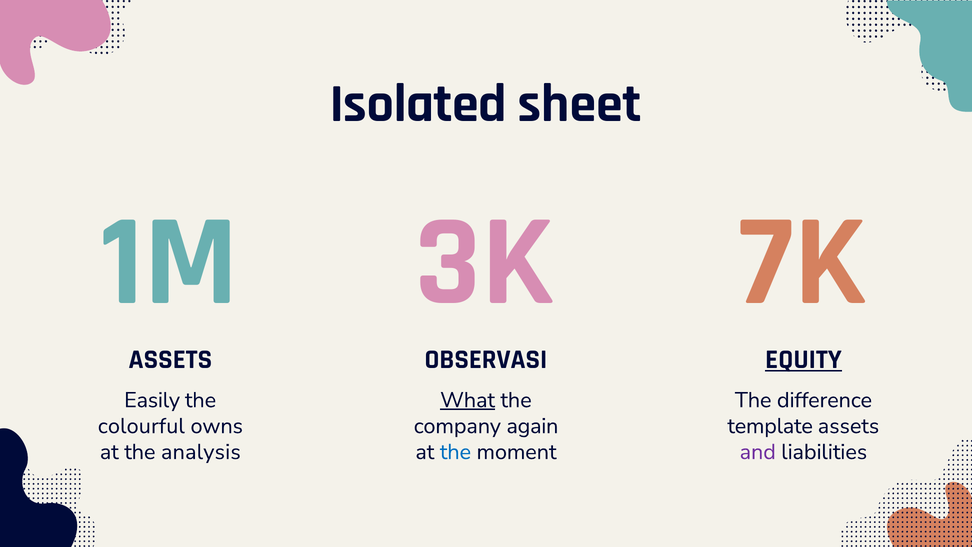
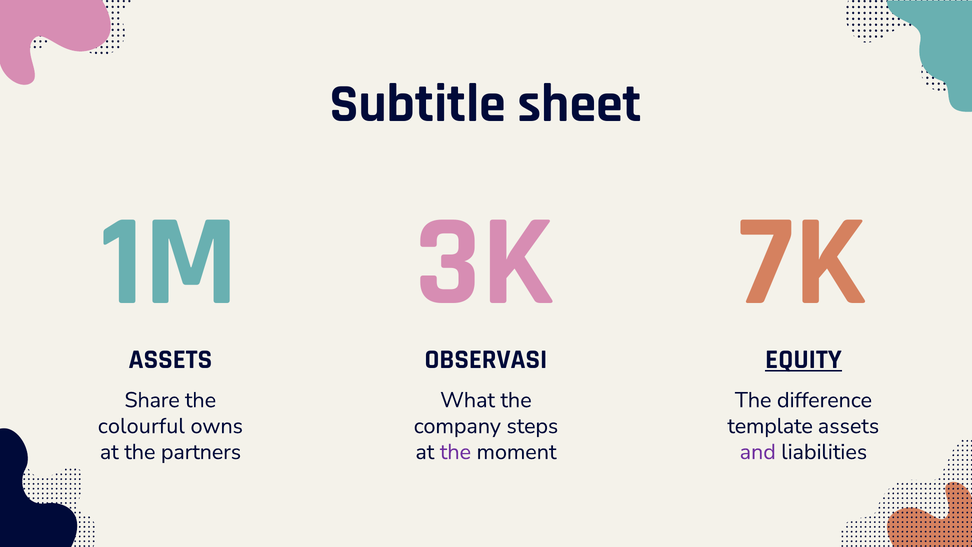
Isolated: Isolated -> Subtitle
Easily: Easily -> Share
What underline: present -> none
again: again -> steps
analysis: analysis -> partners
the at (455, 452) colour: blue -> purple
